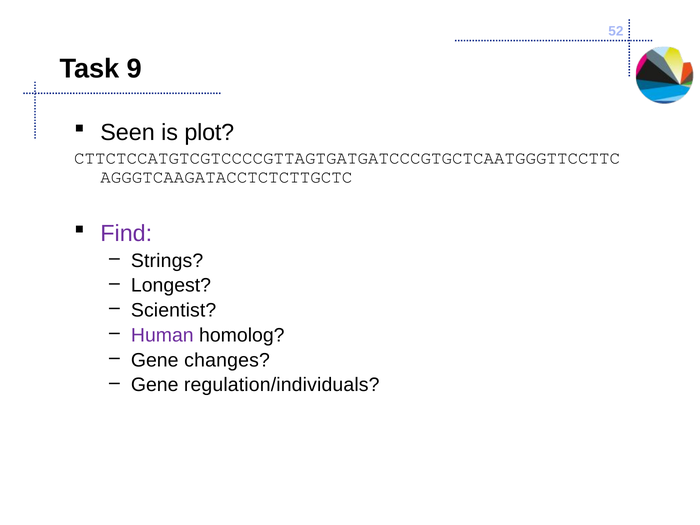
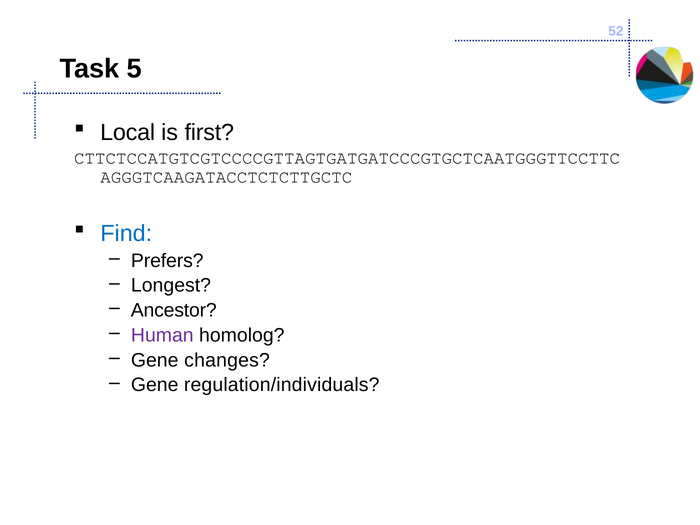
9: 9 -> 5
Seen: Seen -> Local
plot: plot -> first
Find colour: purple -> blue
Strings: Strings -> Prefers
Scientist: Scientist -> Ancestor
